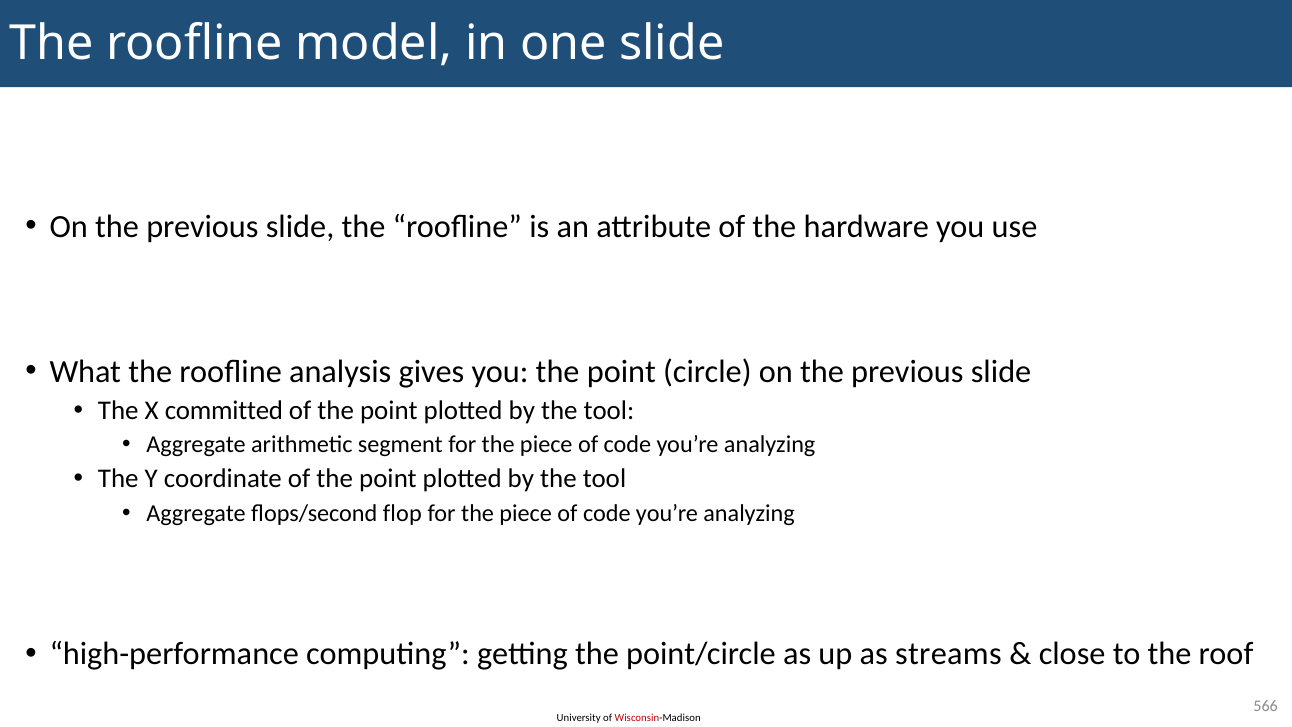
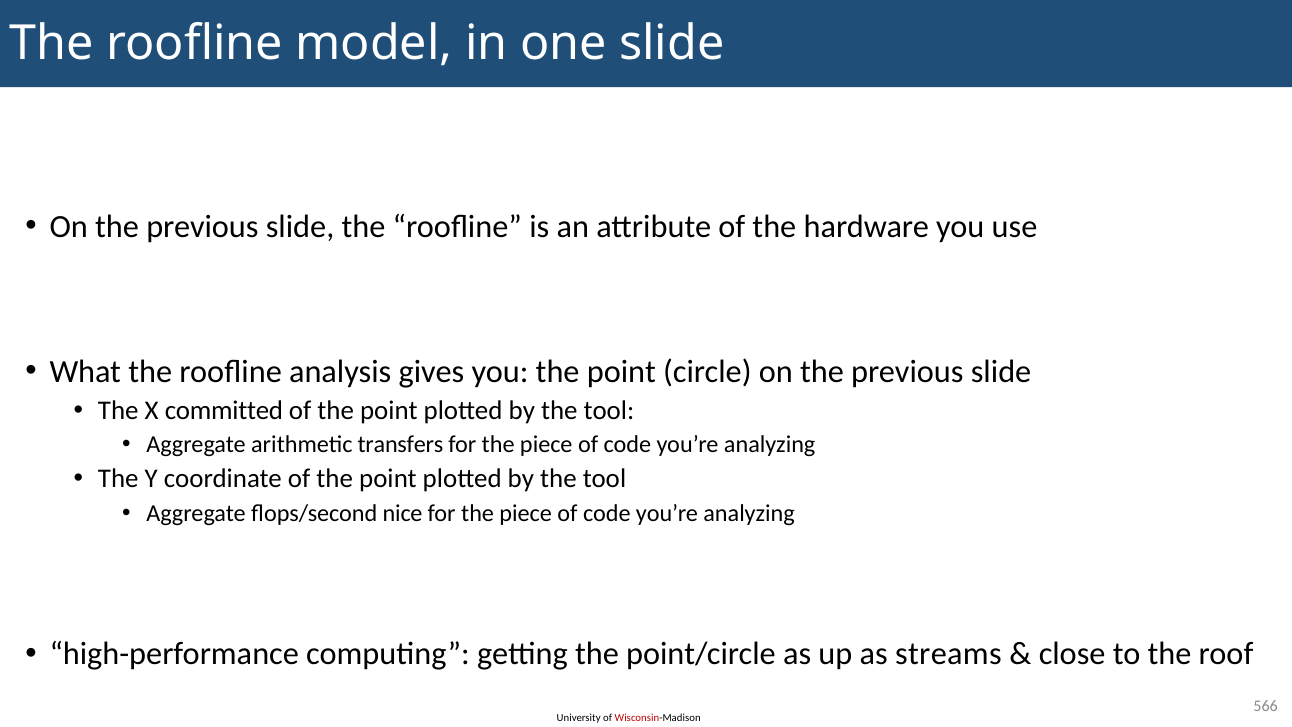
segment: segment -> transfers
flop: flop -> nice
